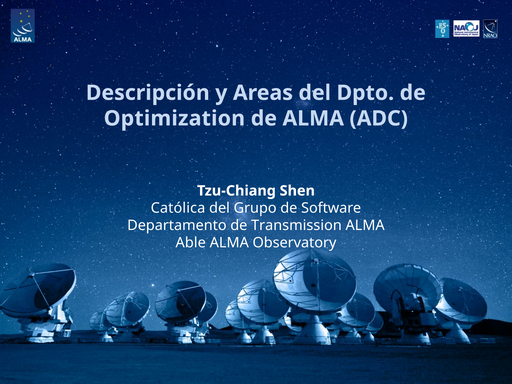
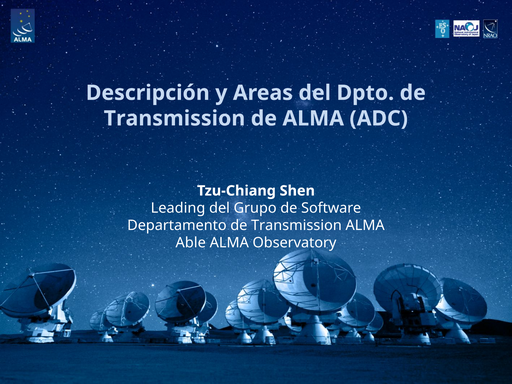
Optimization at (174, 118): Optimization -> Transmission
Católica: Católica -> Leading
